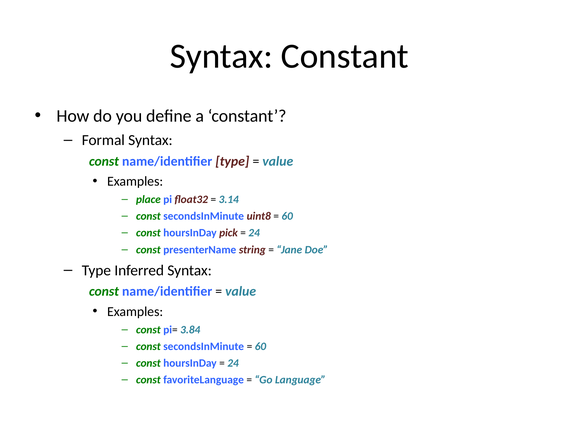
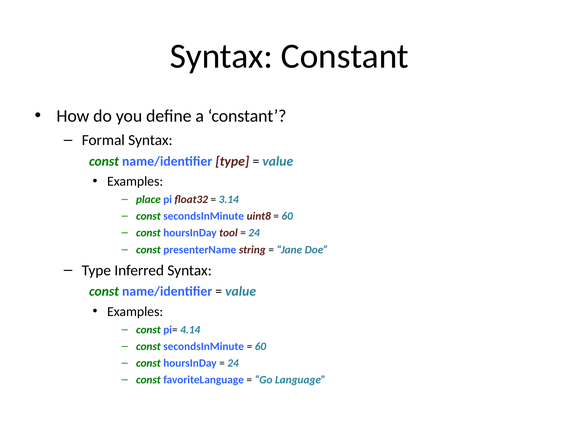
pick: pick -> tool
3.84: 3.84 -> 4.14
